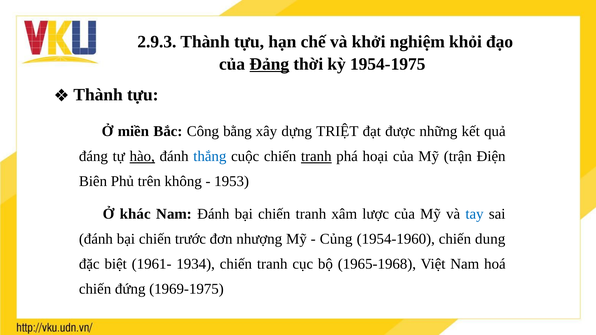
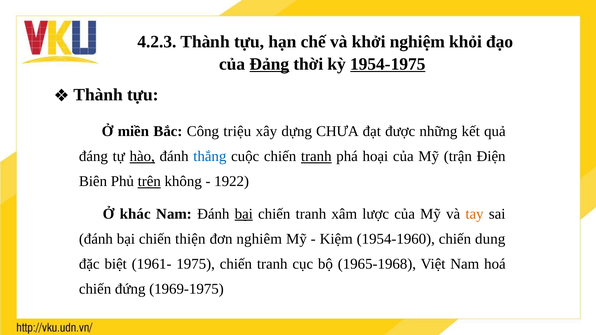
2.9.3: 2.9.3 -> 4.2.3
1954-1975 underline: none -> present
bằng: bằng -> triệu
TRIỆT: TRIỆT -> CHƯA
trên underline: none -> present
1953: 1953 -> 1922
bại at (244, 214) underline: none -> present
tay colour: blue -> orange
trước: trước -> thiện
nhượng: nhượng -> nghiêm
Củng: Củng -> Kiệm
1934: 1934 -> 1975
